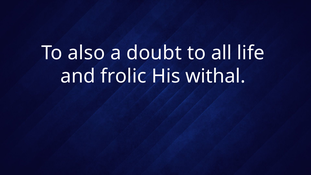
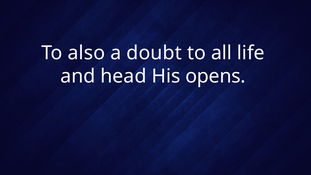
frolic: frolic -> head
withal: withal -> opens
